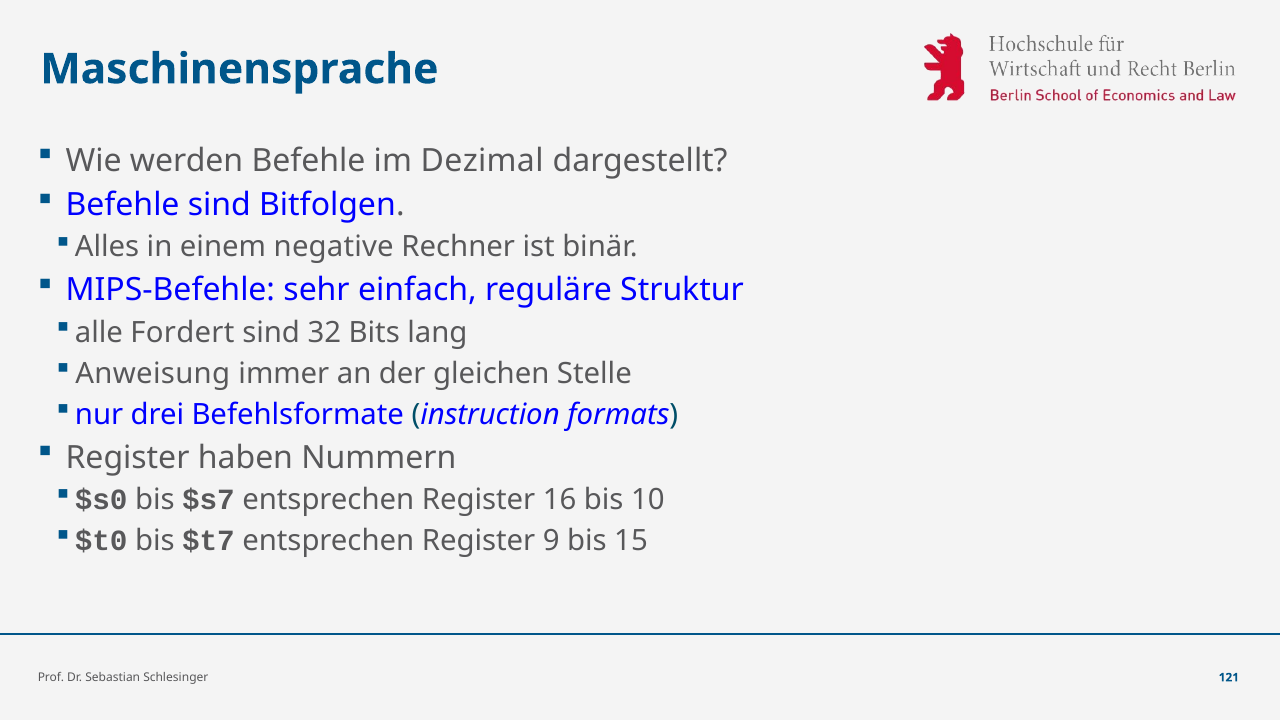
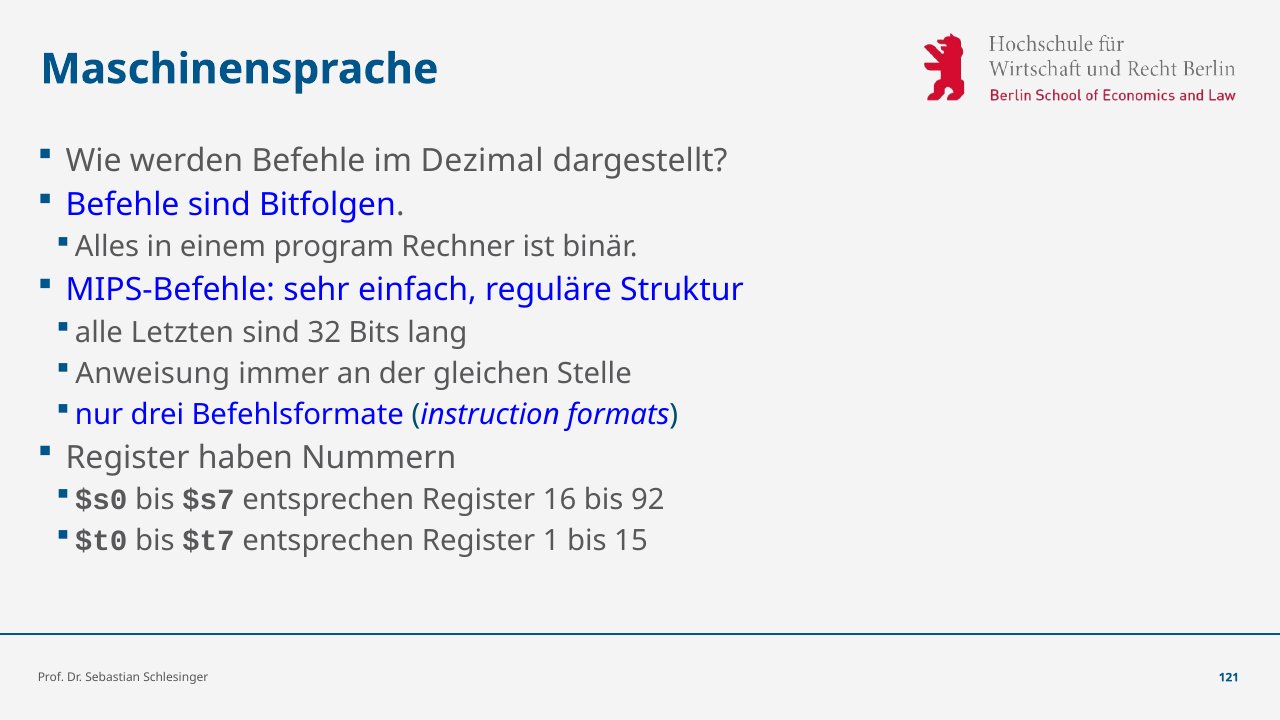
negative: negative -> program
Fordert: Fordert -> Letzten
10: 10 -> 92
9: 9 -> 1
